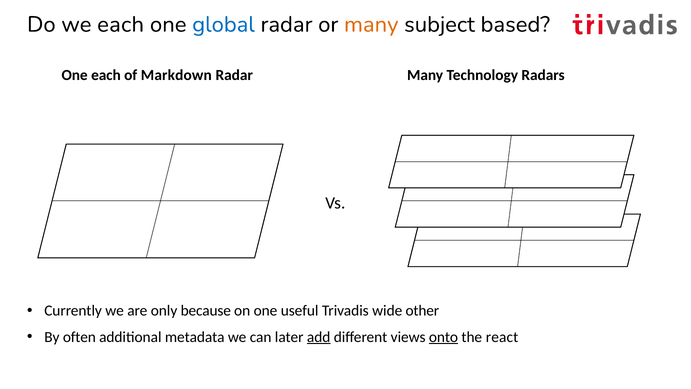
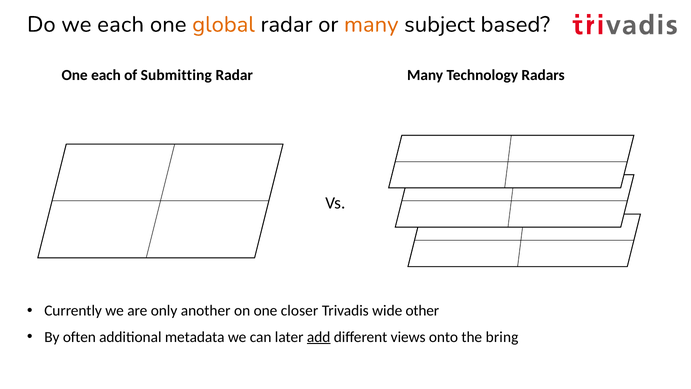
global colour: blue -> orange
Markdown: Markdown -> Submitting
because: because -> another
useful: useful -> closer
onto underline: present -> none
react: react -> bring
